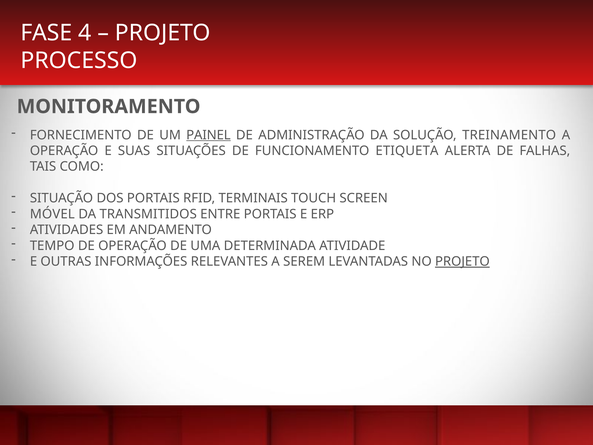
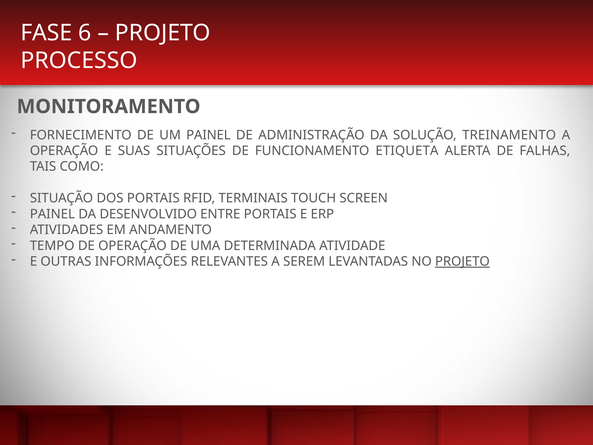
4: 4 -> 6
PAINEL at (208, 135) underline: present -> none
MÓVEL at (52, 214): MÓVEL -> PAINEL
TRANSMITIDOS: TRANSMITIDOS -> DESENVOLVIDO
